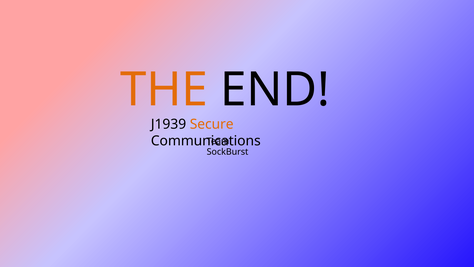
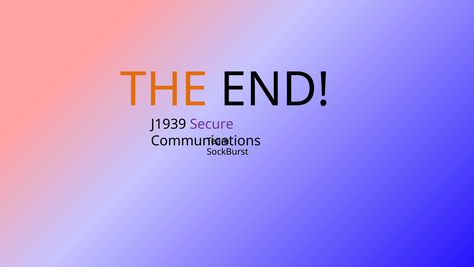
Secure colour: orange -> purple
